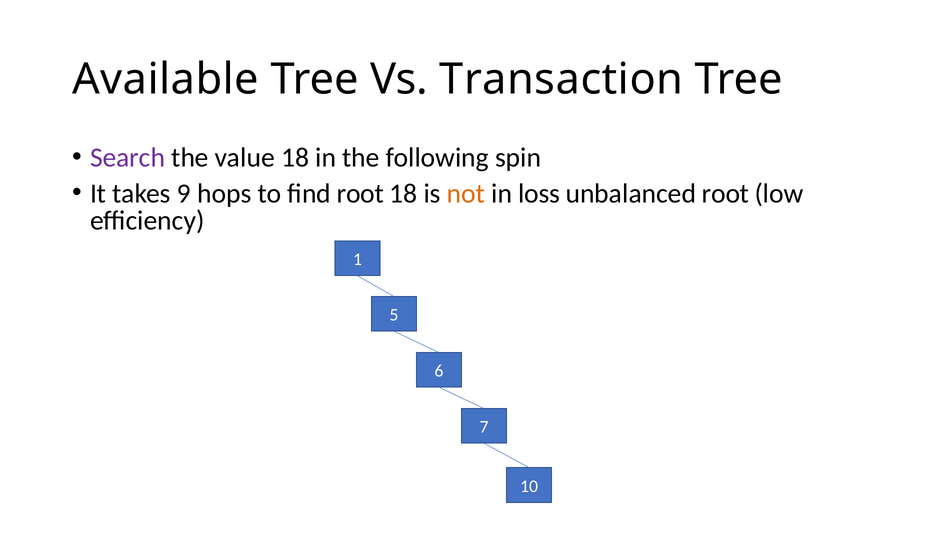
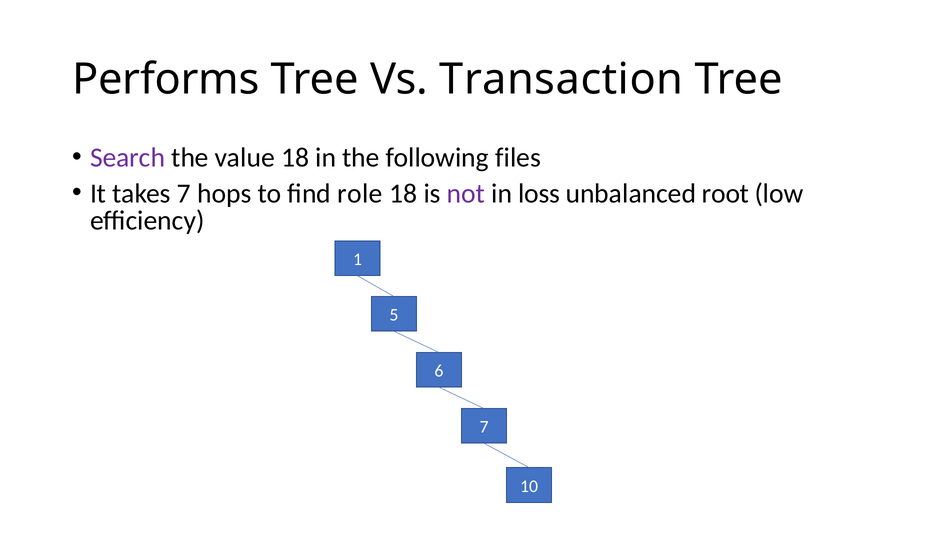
Available: Available -> Performs
spin: spin -> files
takes 9: 9 -> 7
find root: root -> role
not colour: orange -> purple
